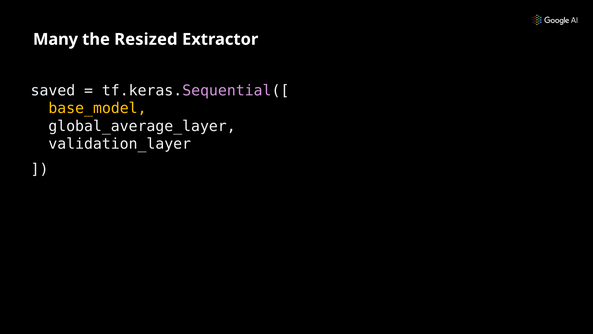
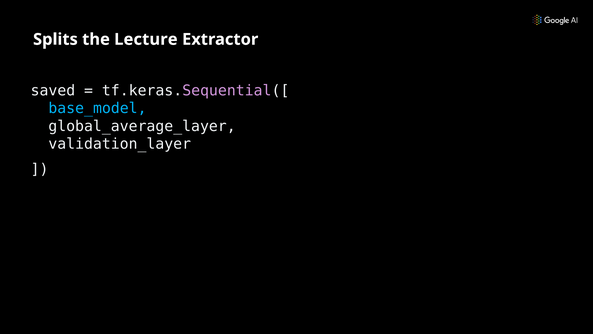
Many: Many -> Splits
Resized: Resized -> Lecture
base_model colour: yellow -> light blue
